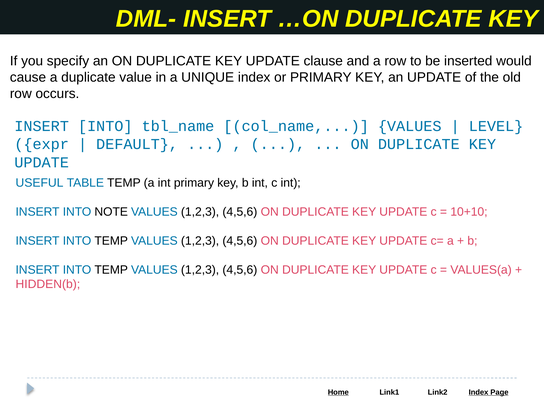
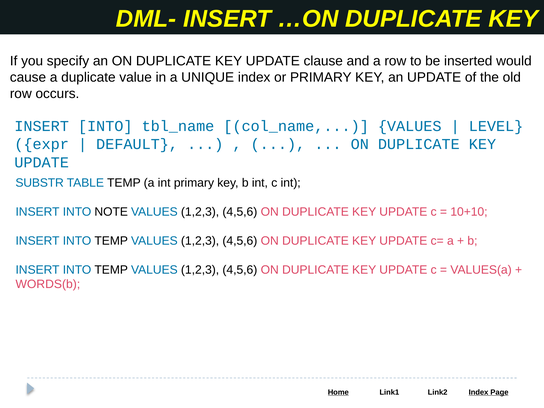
USEFUL: USEFUL -> SUBSTR
HIDDEN(b: HIDDEN(b -> WORDS(b
